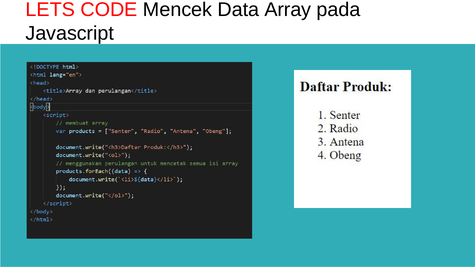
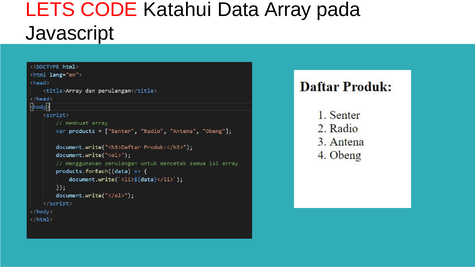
Mencek: Mencek -> Katahui
